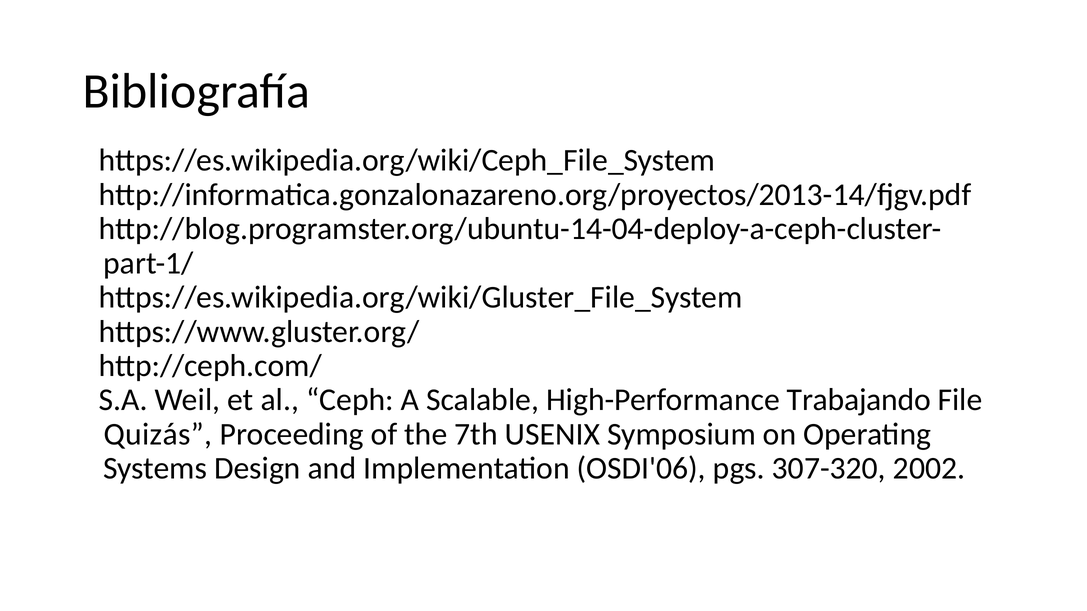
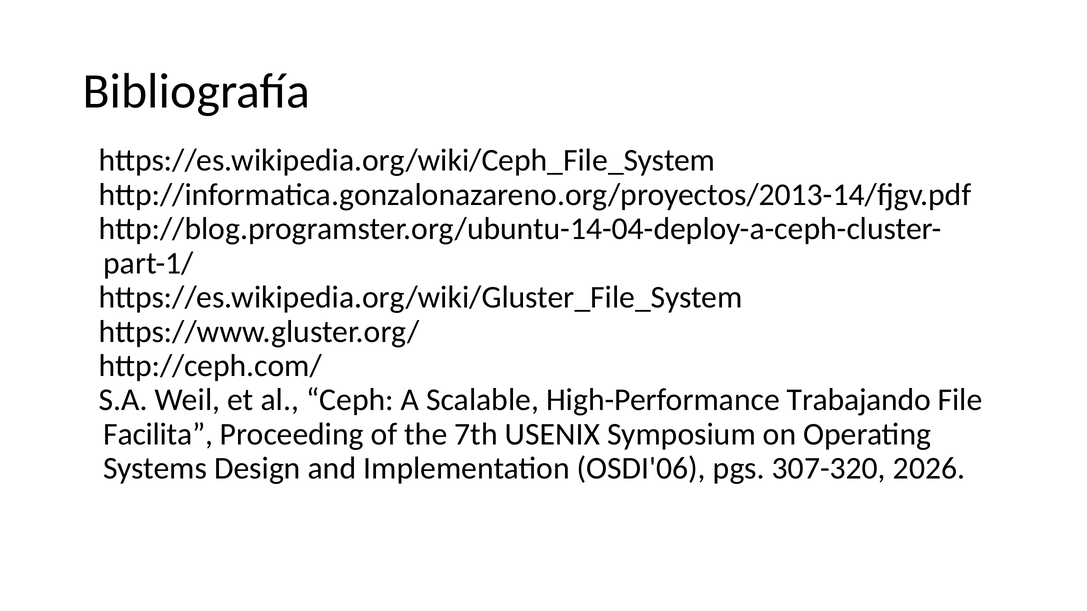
Quizás: Quizás -> Facilita
2002: 2002 -> 2026
